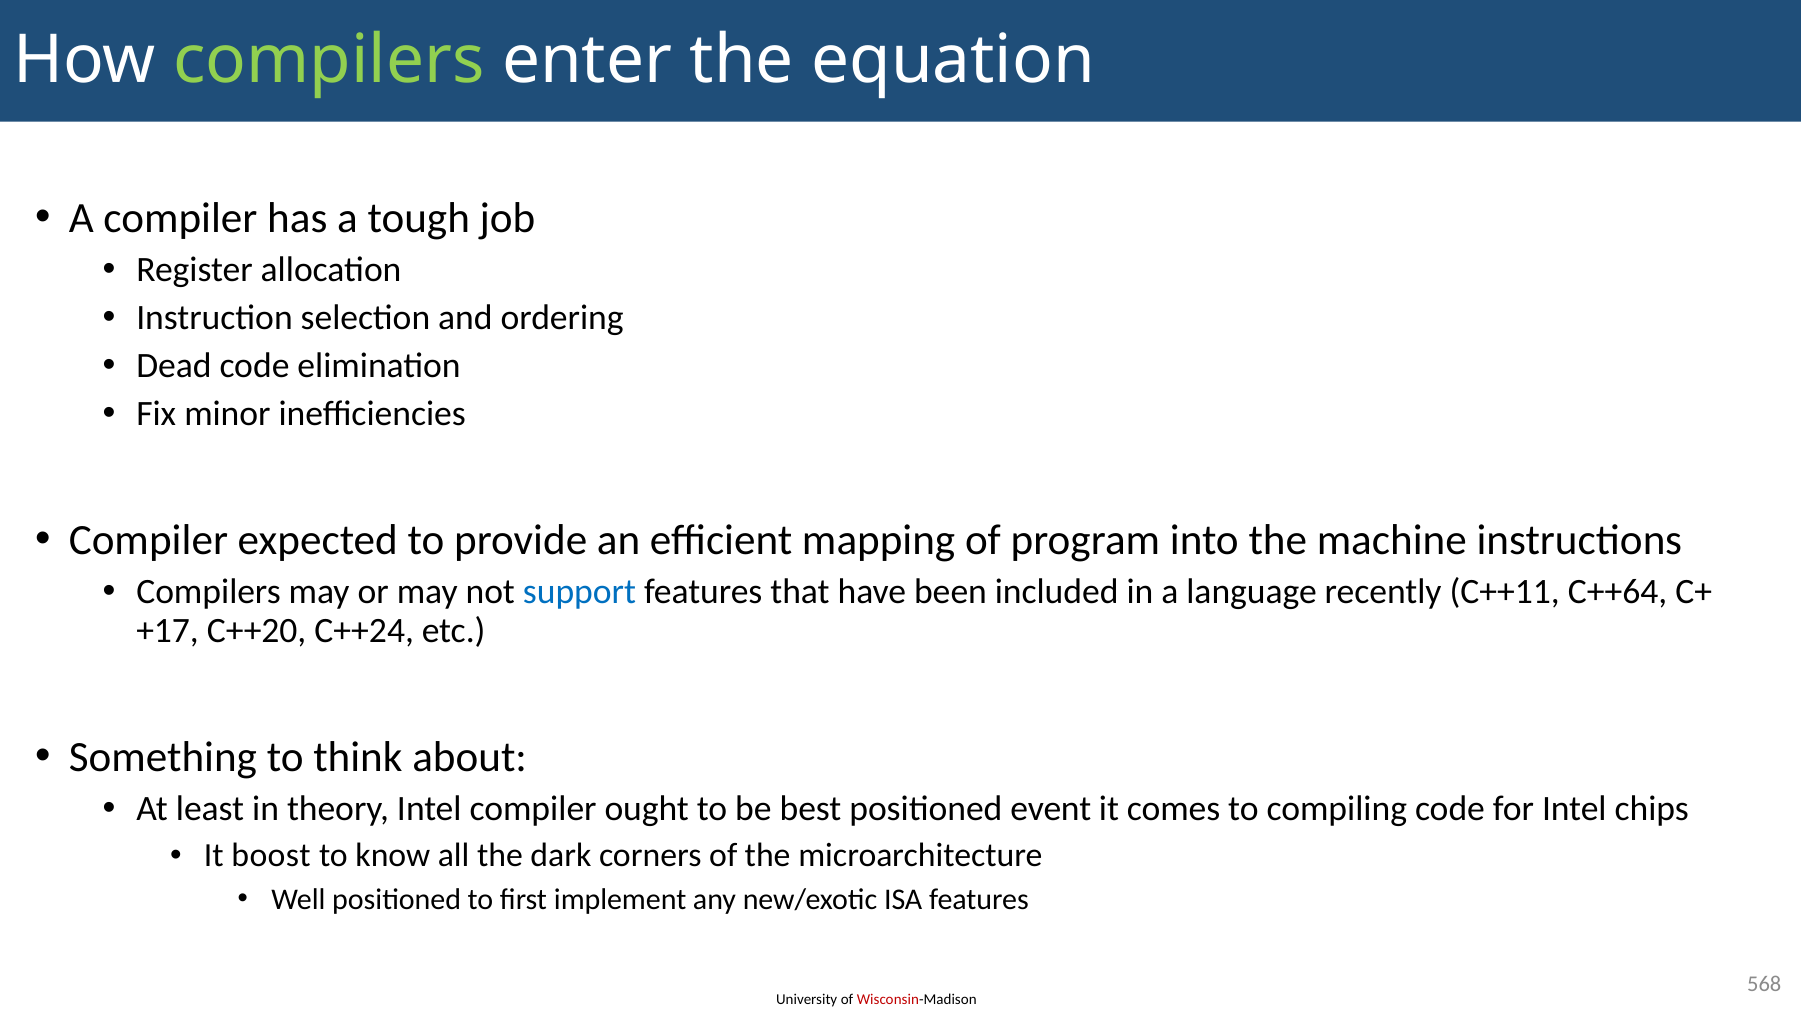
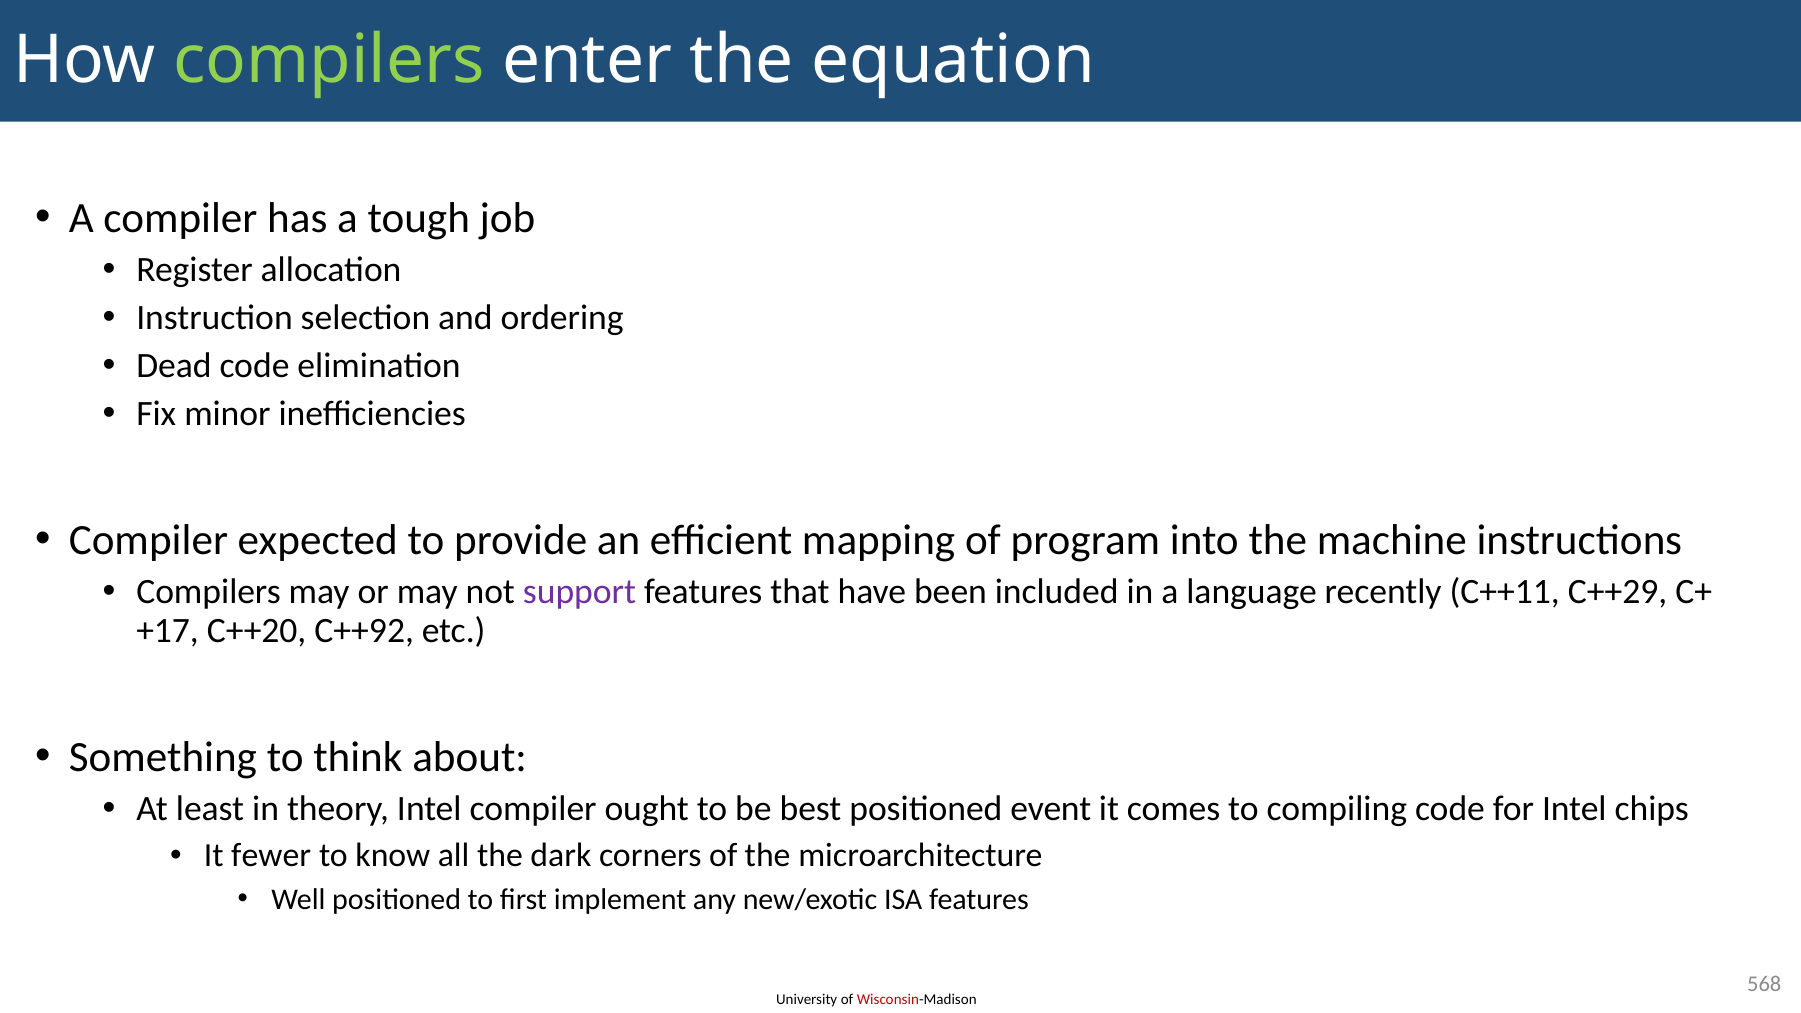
support colour: blue -> purple
C++64: C++64 -> C++29
C++24: C++24 -> C++92
boost: boost -> fewer
